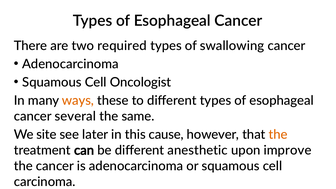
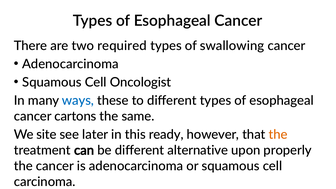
ways colour: orange -> blue
several: several -> cartons
cause: cause -> ready
anesthetic: anesthetic -> alternative
improve: improve -> properly
